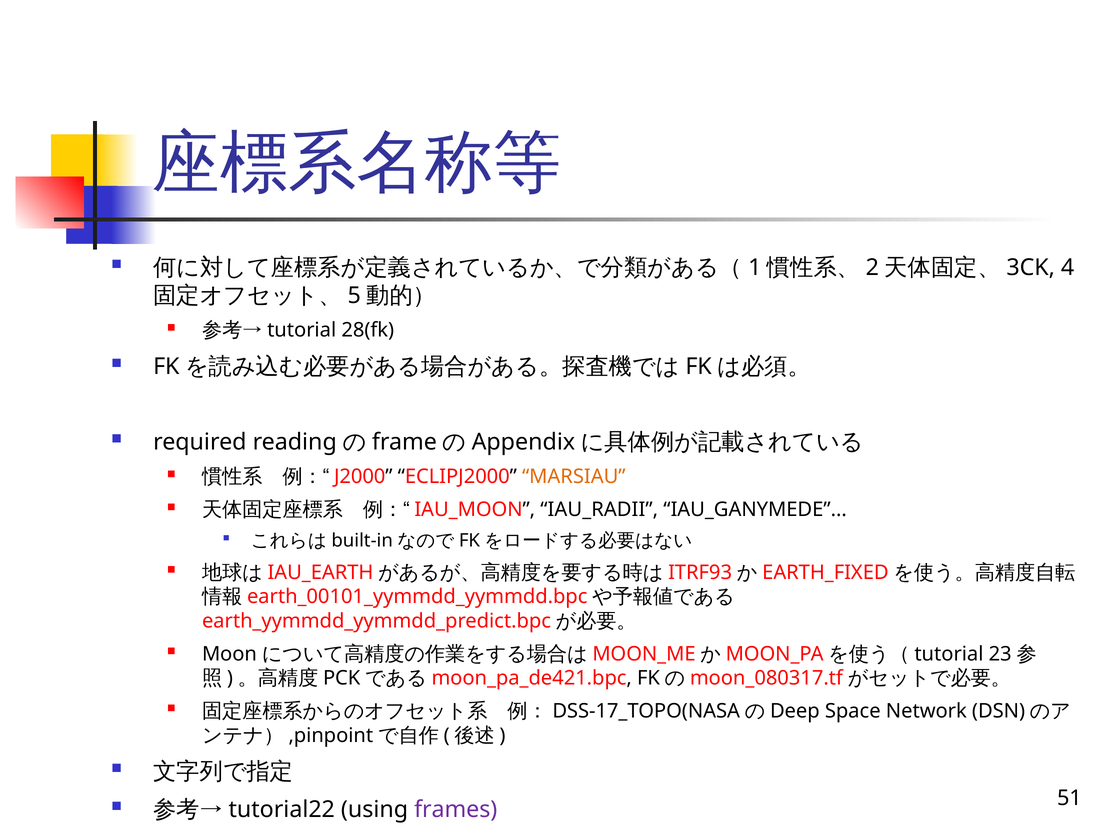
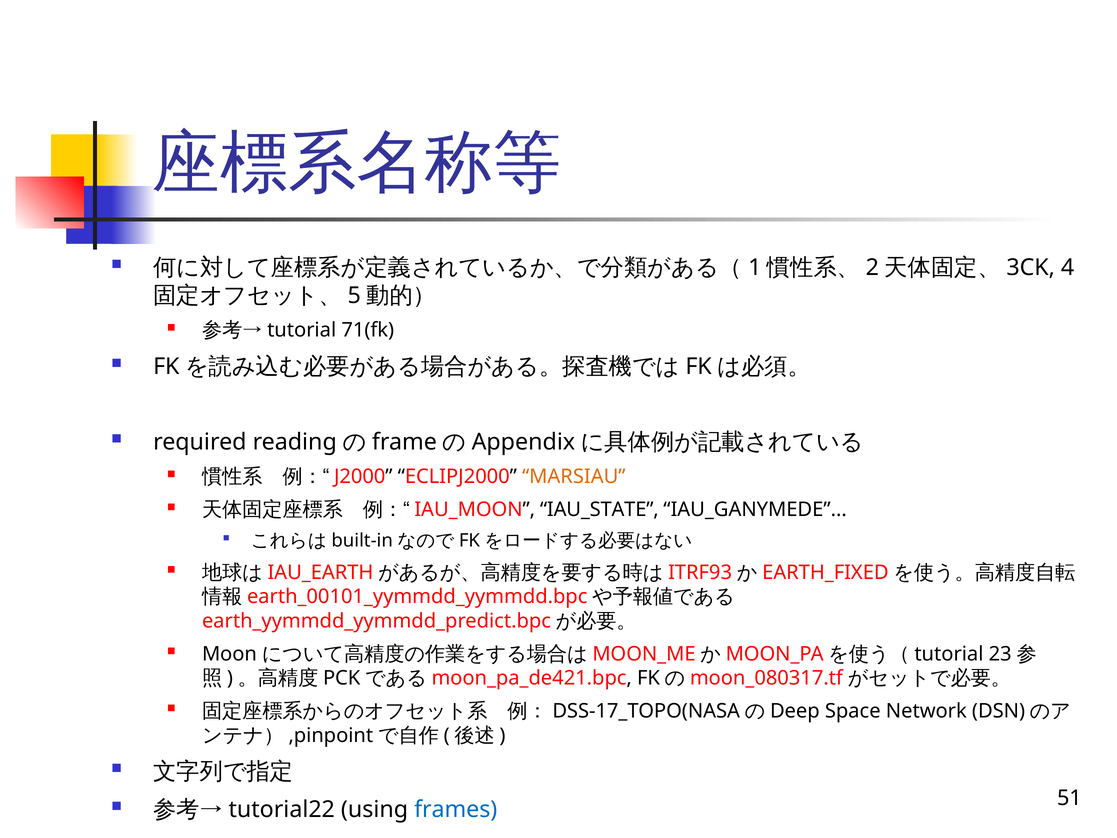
28(fk: 28(fk -> 71(fk
IAU_RADII: IAU_RADII -> IAU_STATE
frames colour: purple -> blue
